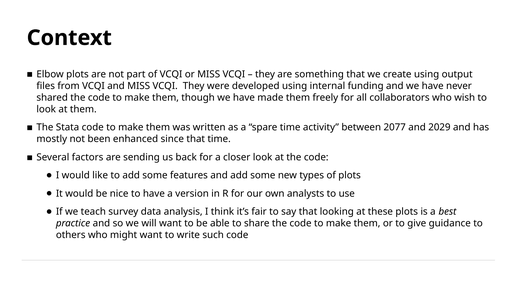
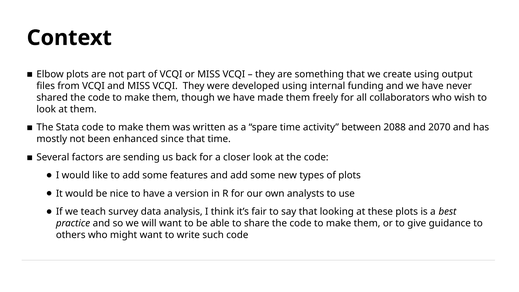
2077: 2077 -> 2088
2029: 2029 -> 2070
